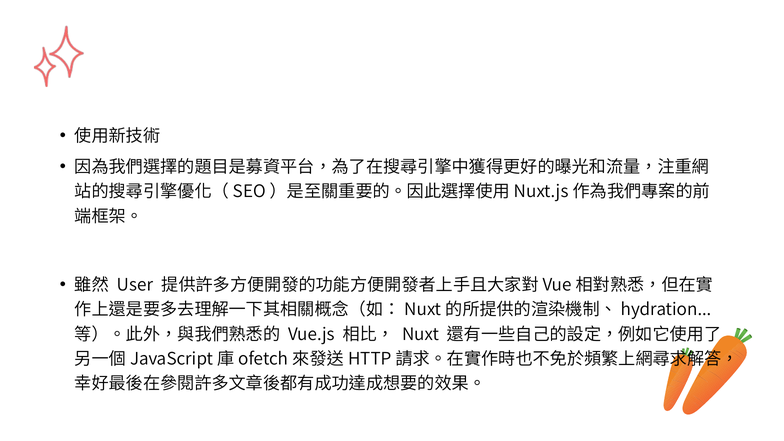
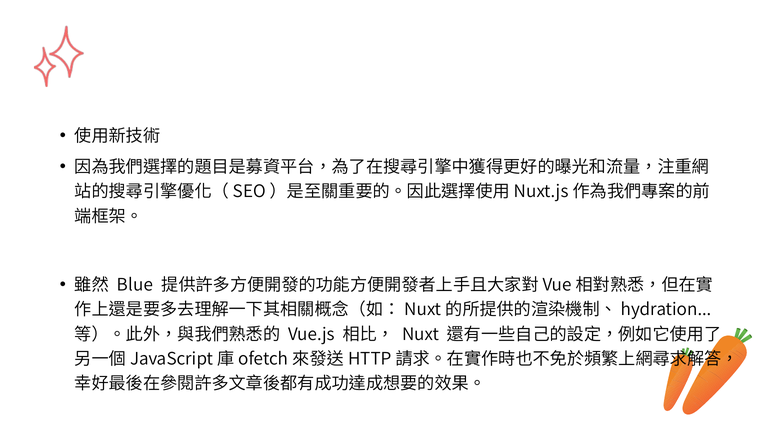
User: User -> Blue
